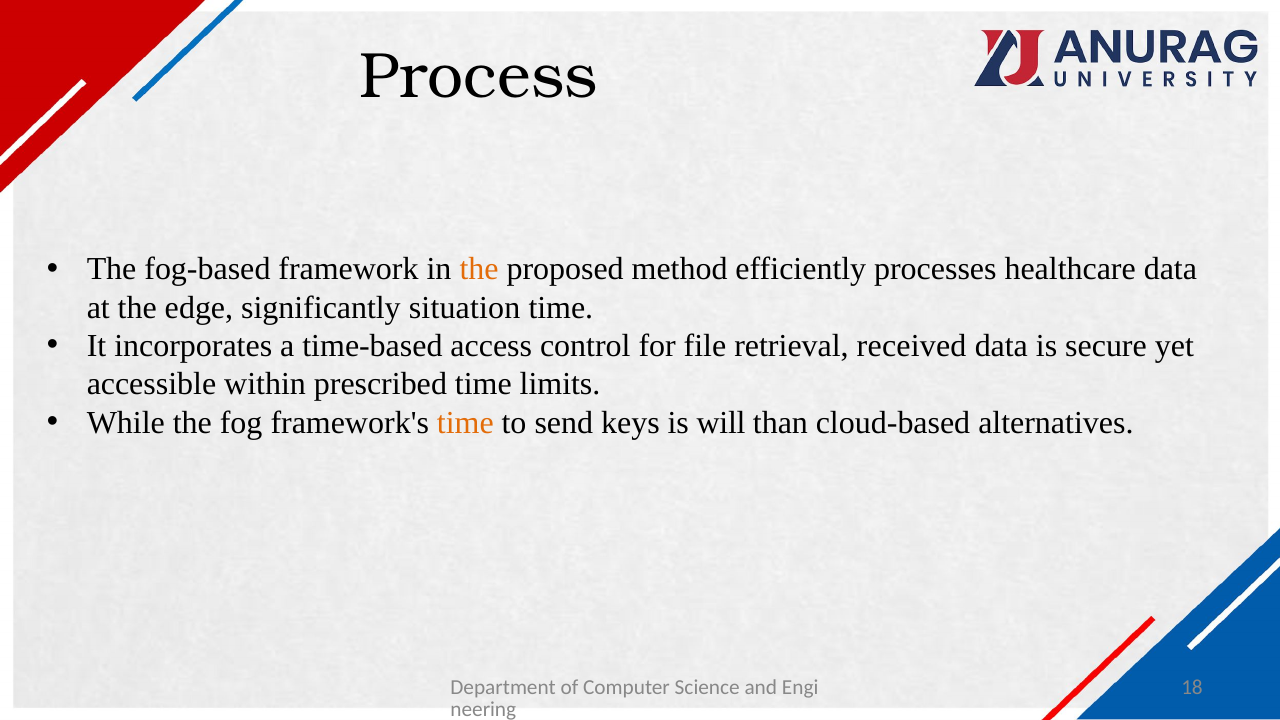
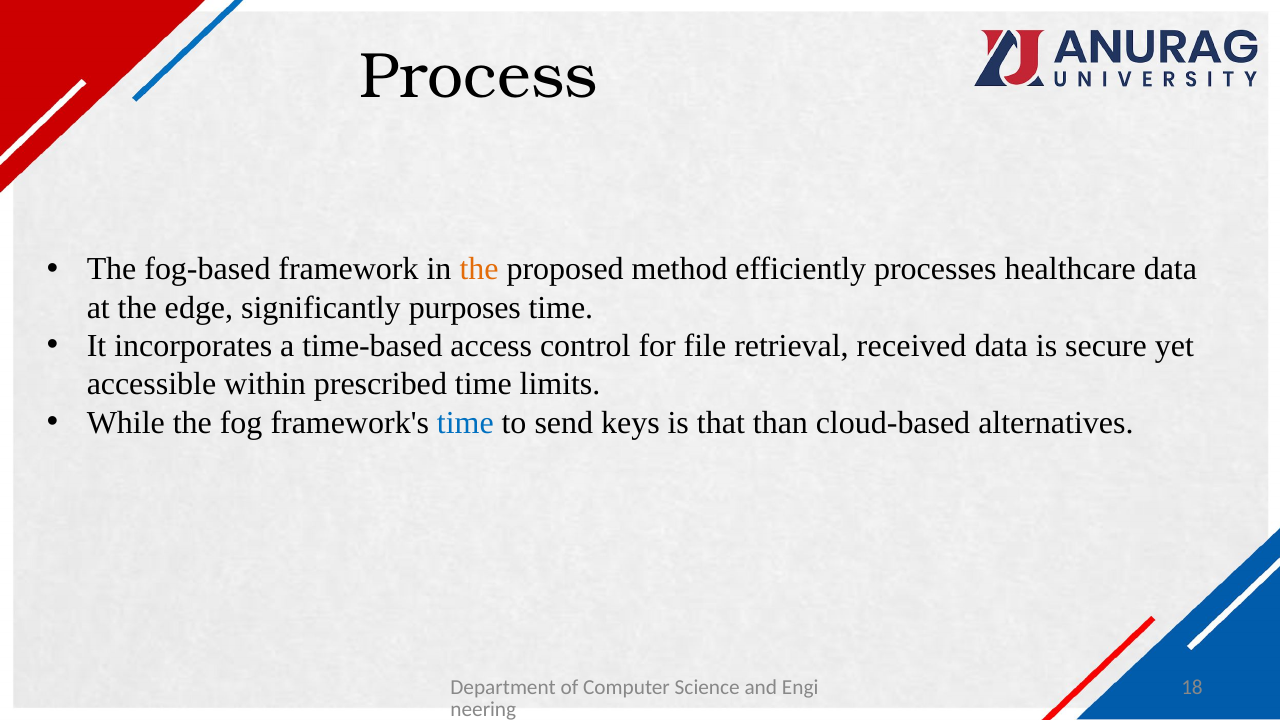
situation: situation -> purposes
time at (465, 423) colour: orange -> blue
will: will -> that
